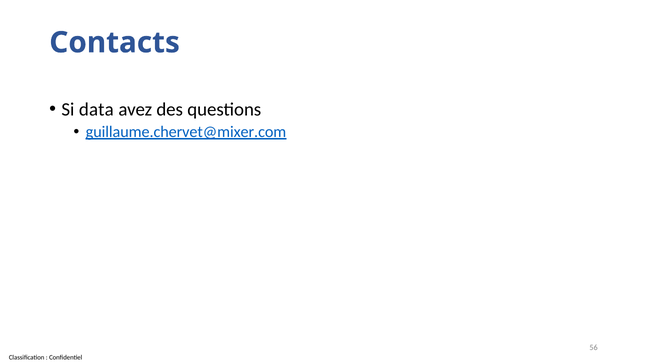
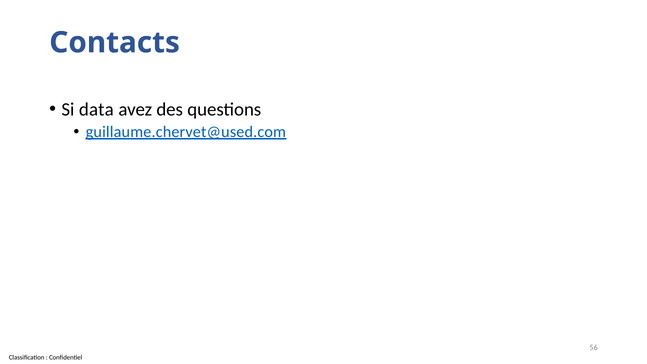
guillaume.chervet@mixer.com: guillaume.chervet@mixer.com -> guillaume.chervet@used.com
